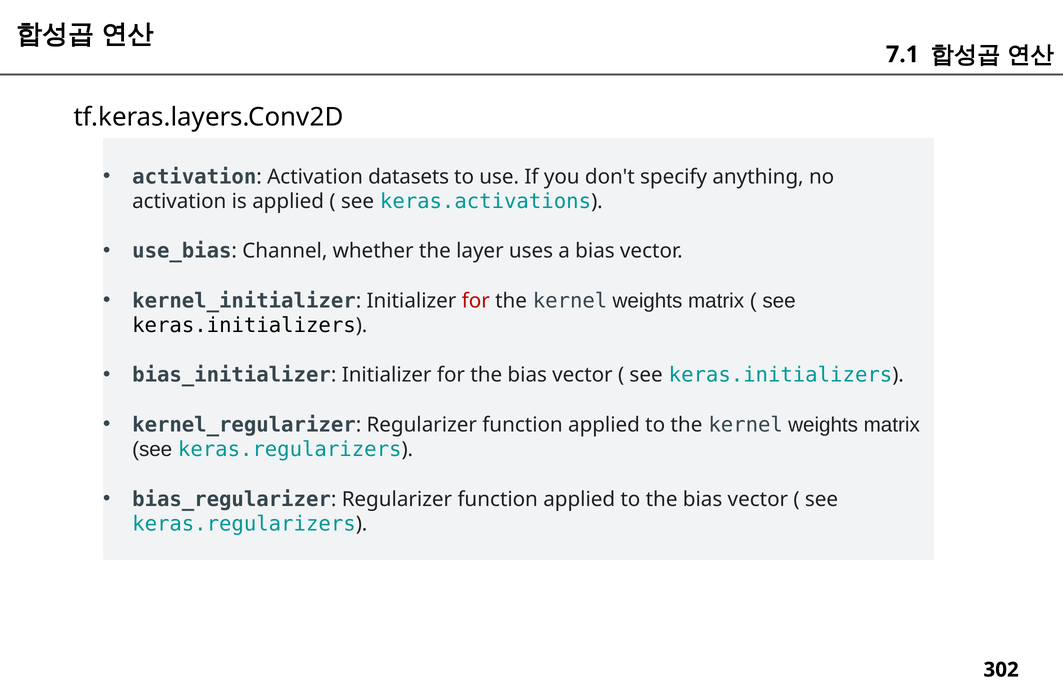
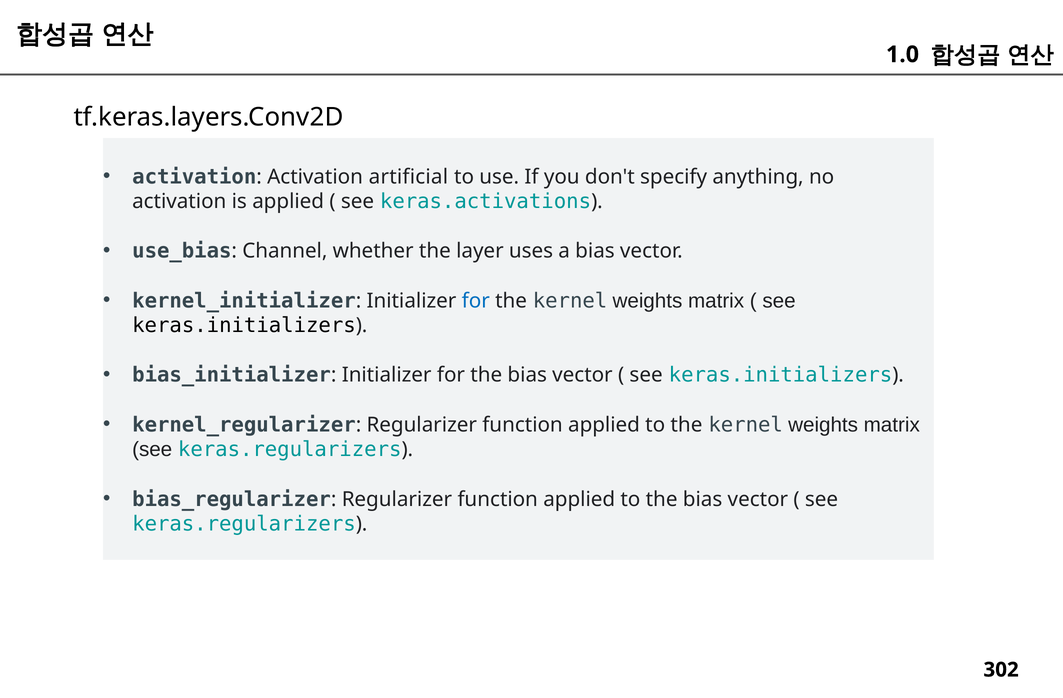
7.1: 7.1 -> 1.0
datasets: datasets -> artificial
for at (476, 301) colour: red -> blue
